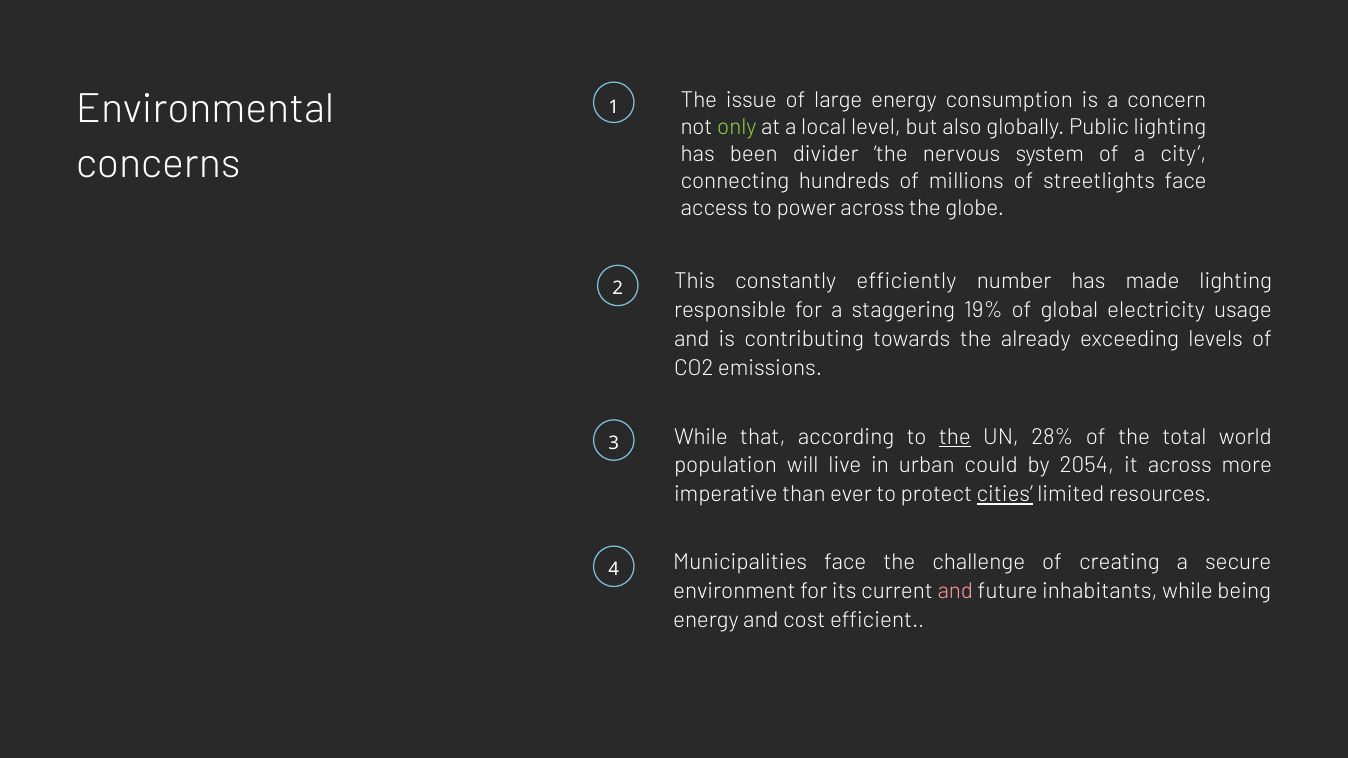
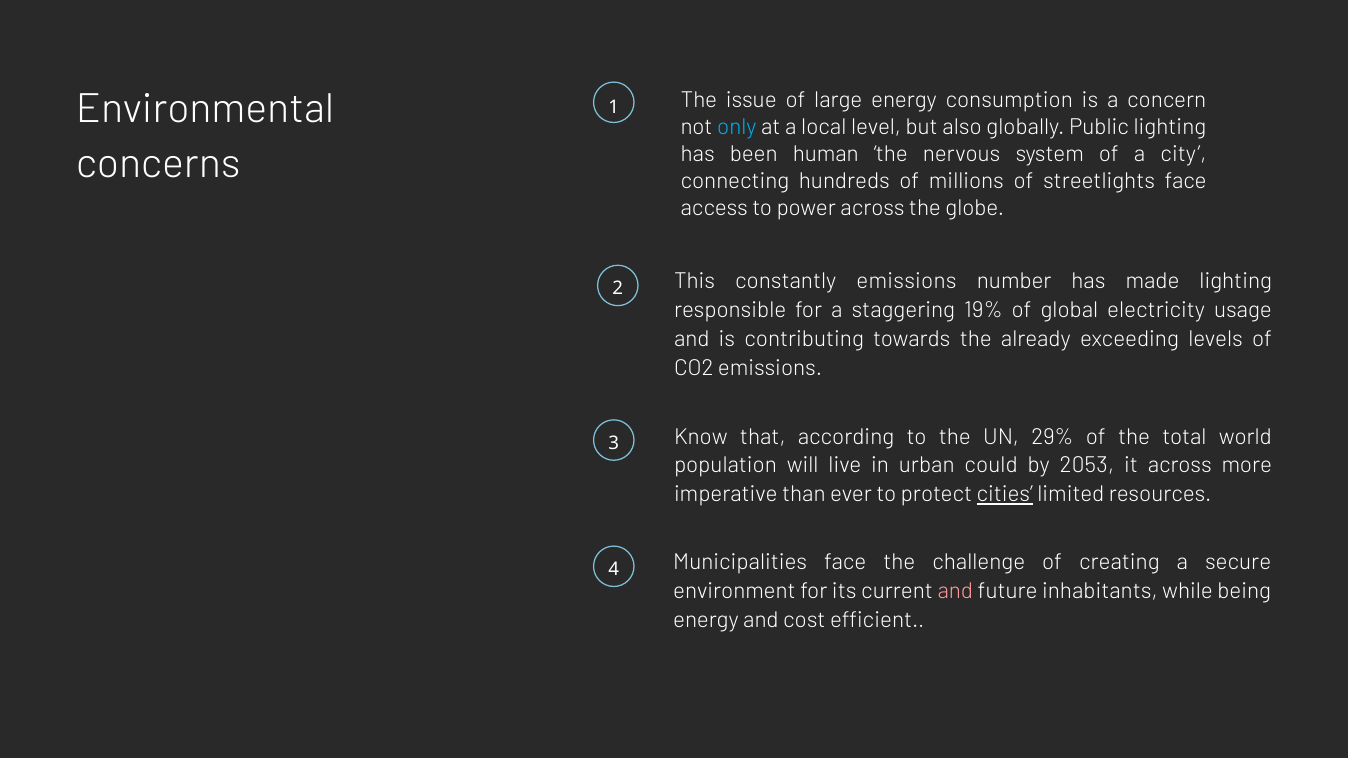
only colour: light green -> light blue
divider: divider -> human
constantly efficiently: efficiently -> emissions
While at (701, 437): While -> Know
the at (955, 437) underline: present -> none
28%: 28% -> 29%
2054: 2054 -> 2053
